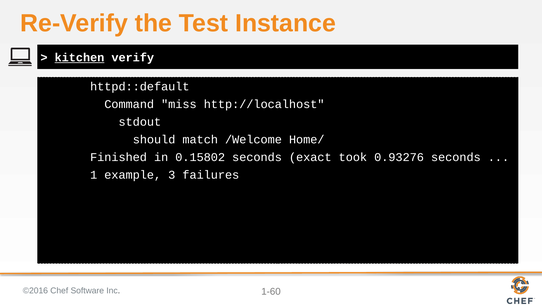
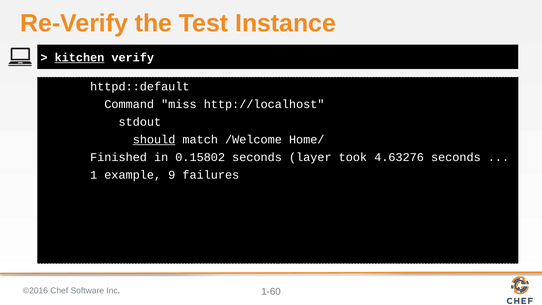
should underline: none -> present
exact: exact -> layer
0.93276: 0.93276 -> 4.63276
3: 3 -> 9
